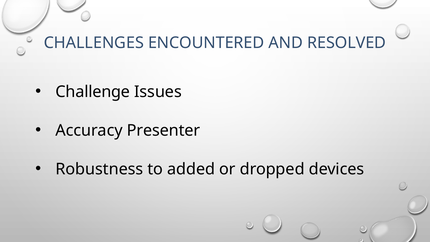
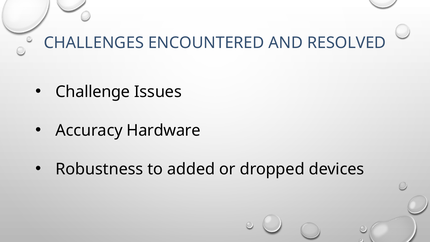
Presenter: Presenter -> Hardware
